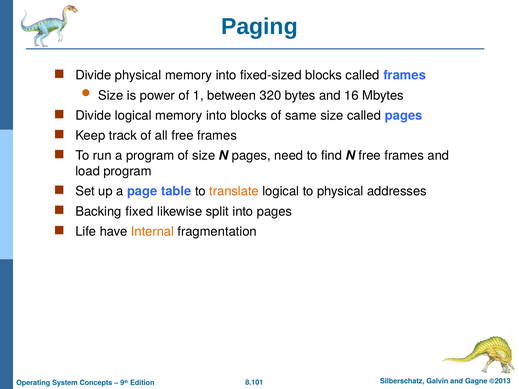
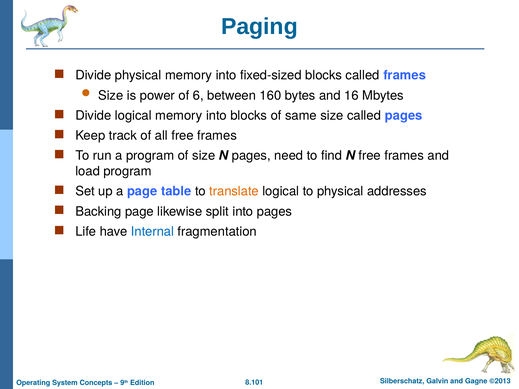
1: 1 -> 6
320: 320 -> 160
Backing fixed: fixed -> page
Internal colour: orange -> blue
